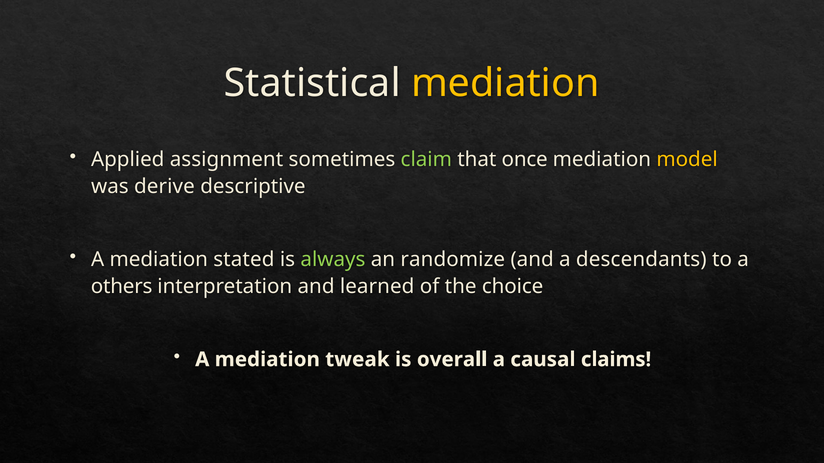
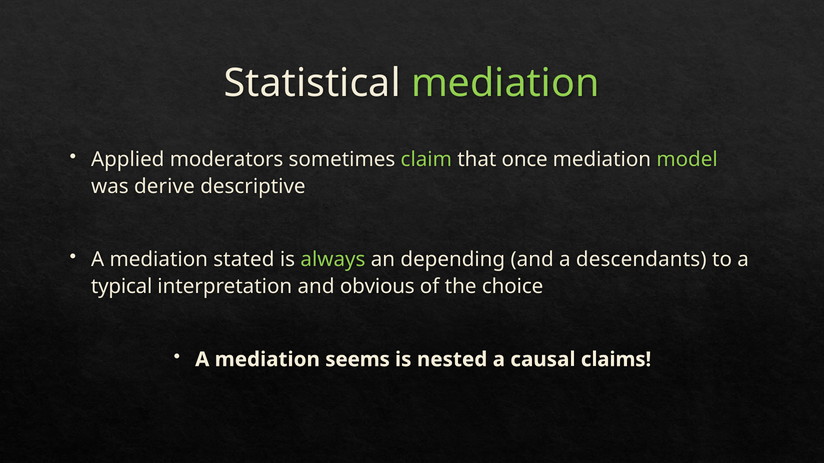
mediation at (505, 83) colour: yellow -> light green
assignment: assignment -> moderators
model colour: yellow -> light green
randomize: randomize -> depending
others: others -> typical
learned: learned -> obvious
tweak: tweak -> seems
overall: overall -> nested
